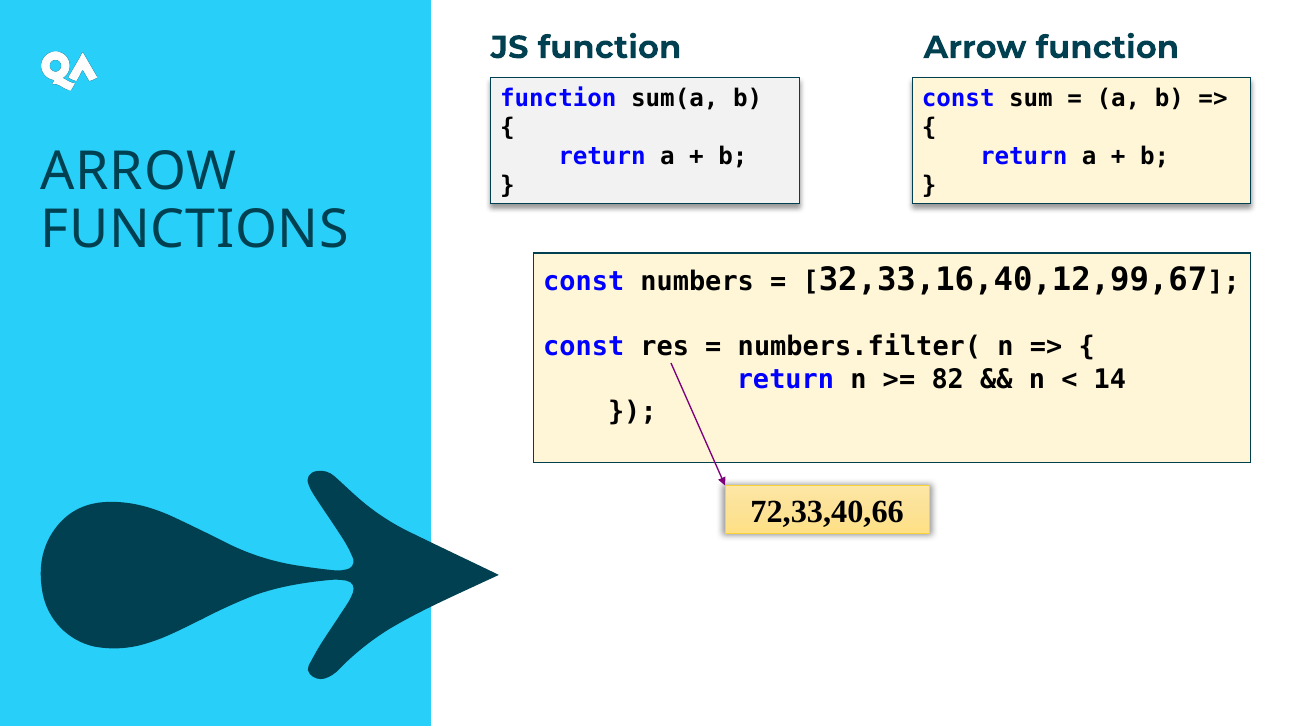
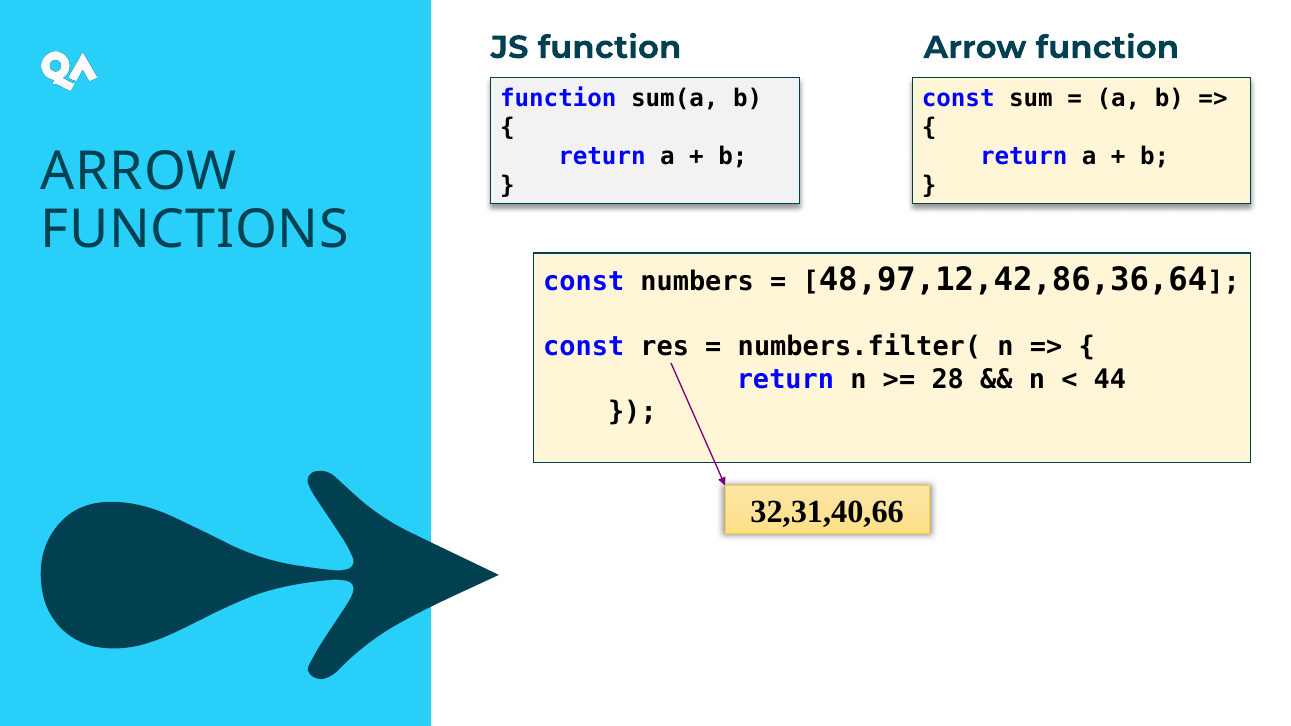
32,33,16,40,12,99,67: 32,33,16,40,12,99,67 -> 48,97,12,42,86,36,64
82: 82 -> 28
14: 14 -> 44
72,33,40,66: 72,33,40,66 -> 32,31,40,66
